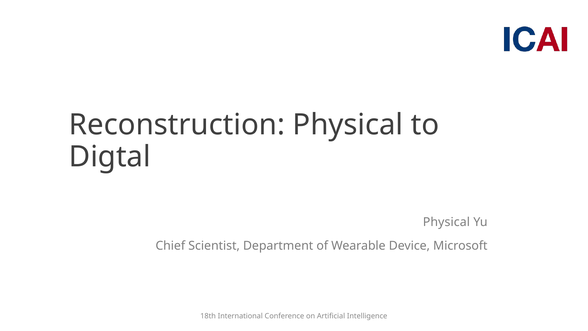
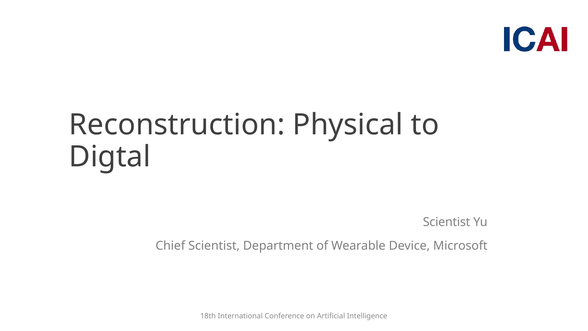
Physical at (446, 222): Physical -> Scientist
